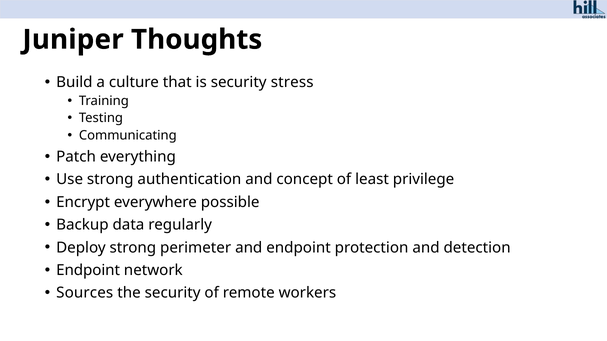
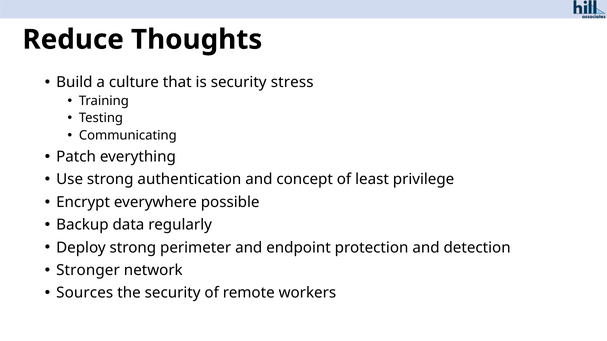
Juniper: Juniper -> Reduce
Endpoint at (88, 271): Endpoint -> Stronger
